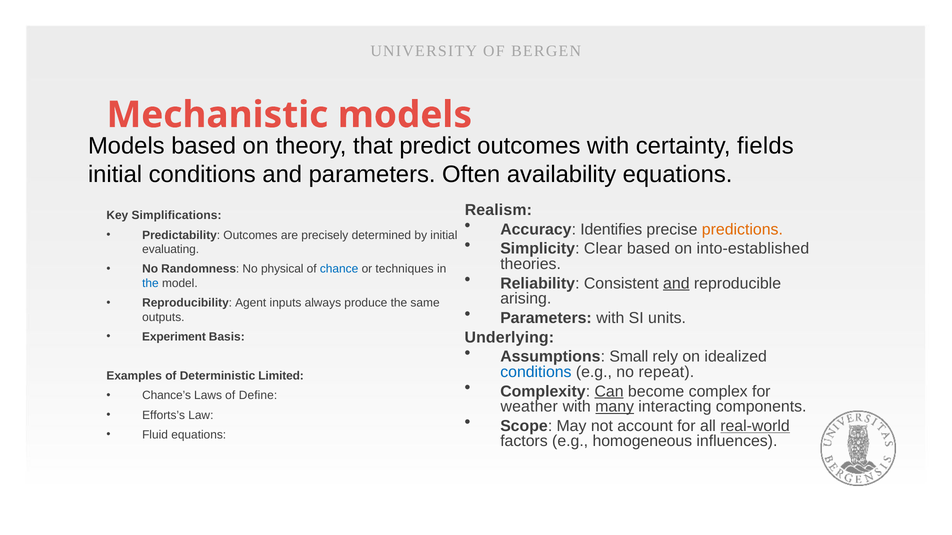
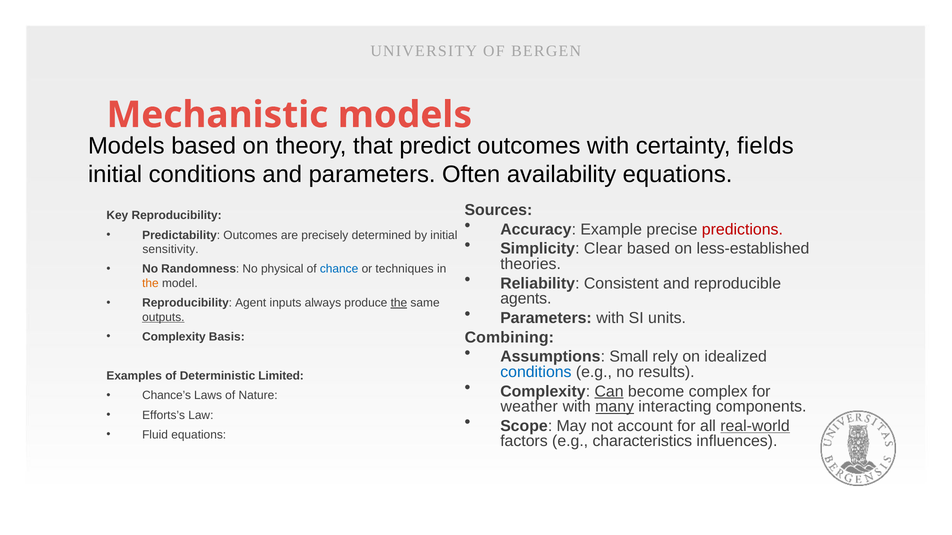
Realism: Realism -> Sources
Key Simplifications: Simplifications -> Reproducibility
Identifies: Identifies -> Example
predictions colour: orange -> red
into-established: into-established -> less-established
evaluating: evaluating -> sensitivity
and at (676, 284) underline: present -> none
the at (150, 284) colour: blue -> orange
arising: arising -> agents
the at (399, 303) underline: none -> present
outputs underline: none -> present
Underlying: Underlying -> Combining
Experiment at (174, 337): Experiment -> Complexity
repeat: repeat -> results
Define: Define -> Nature
homogeneous: homogeneous -> characteristics
